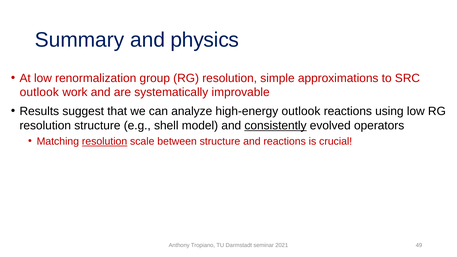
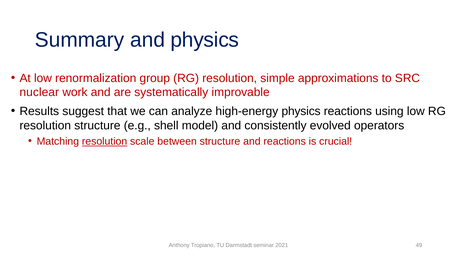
outlook at (39, 92): outlook -> nuclear
high-energy outlook: outlook -> physics
consistently underline: present -> none
